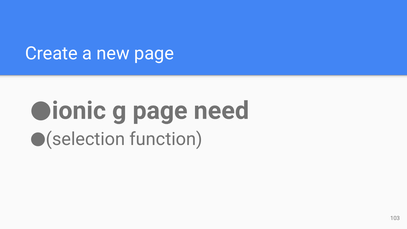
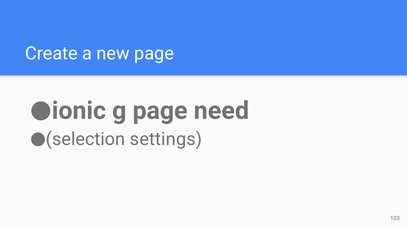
function: function -> settings
